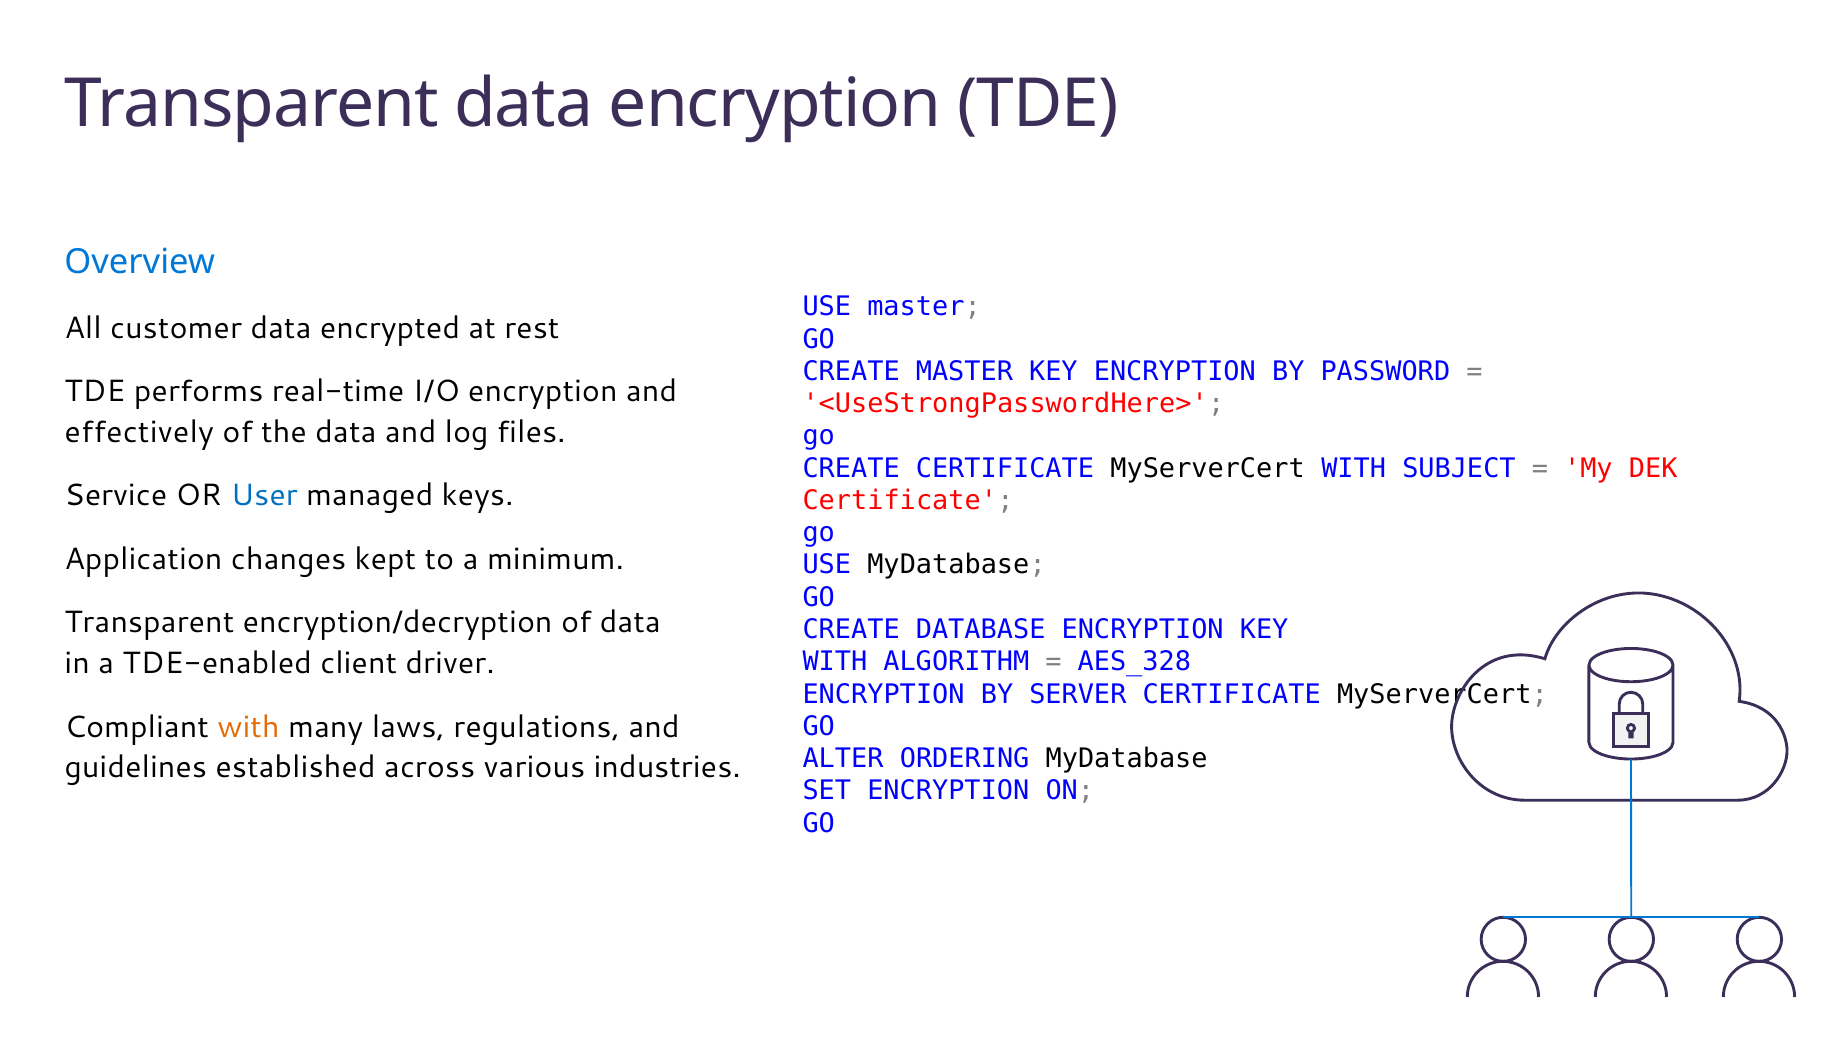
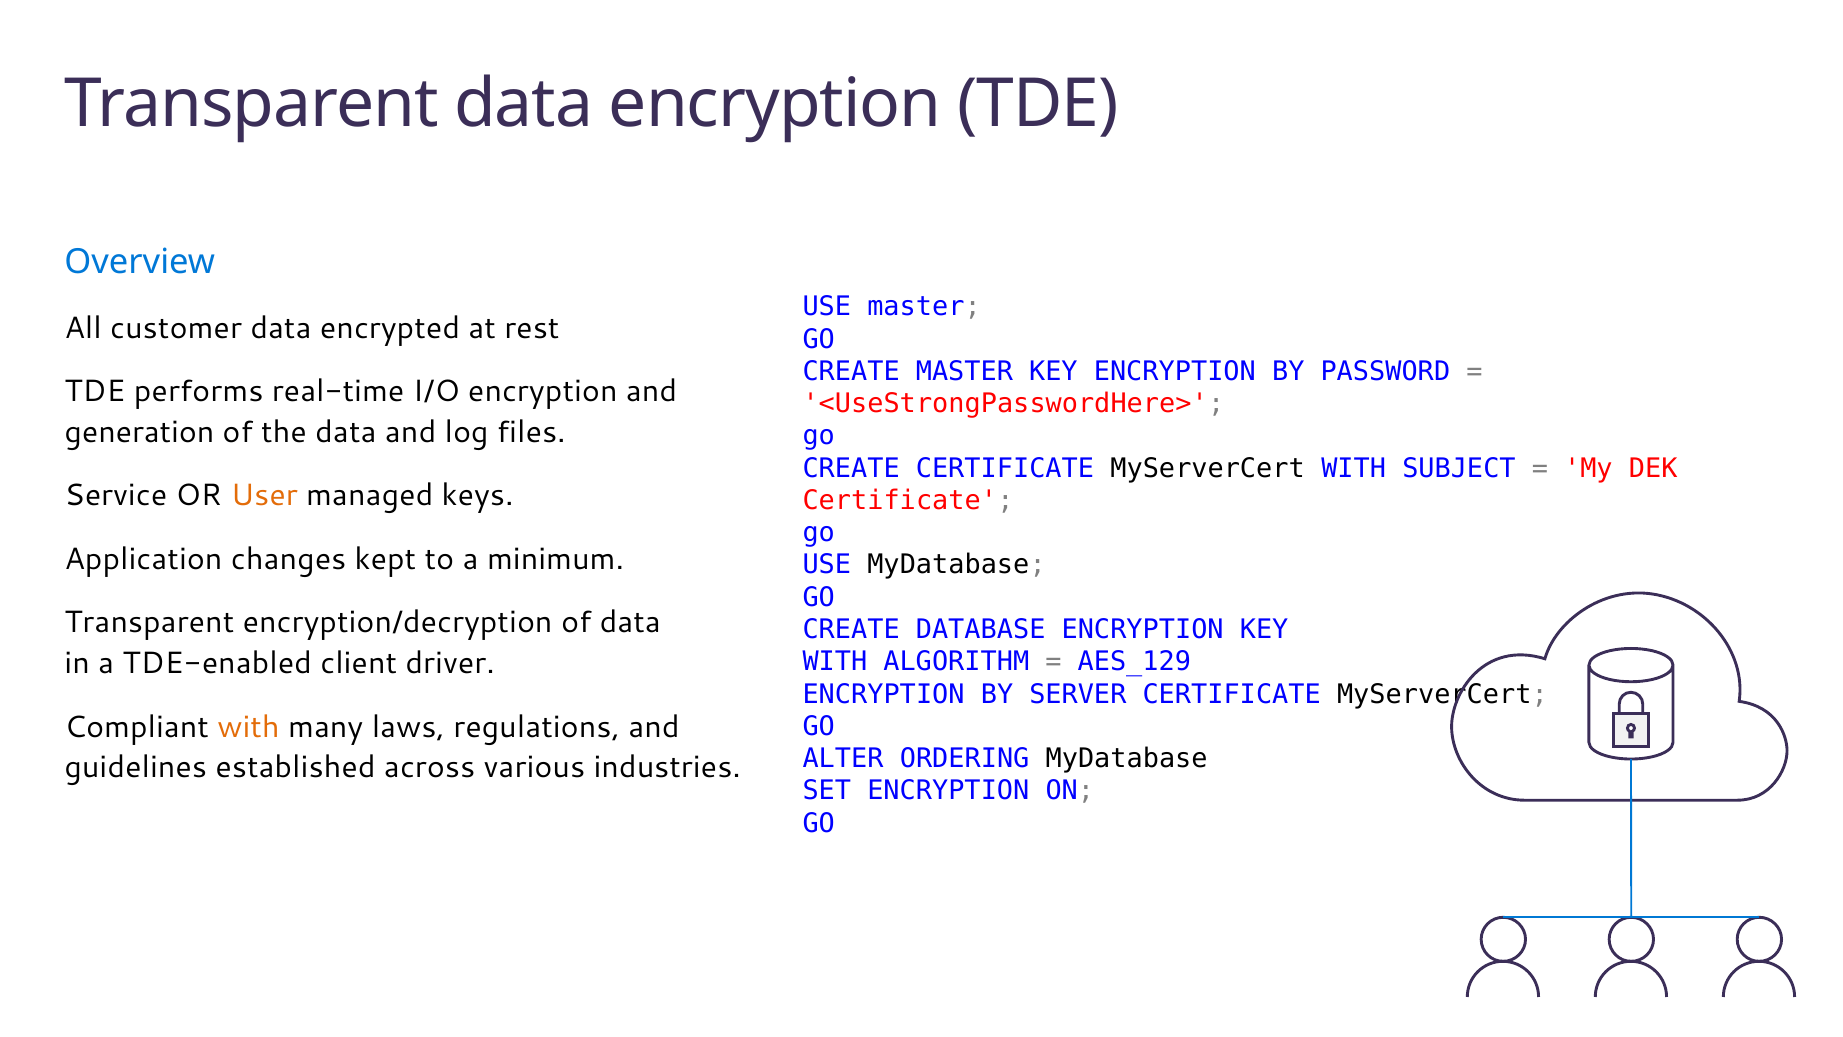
effectively: effectively -> generation
User colour: blue -> orange
AES_328: AES_328 -> AES_129
